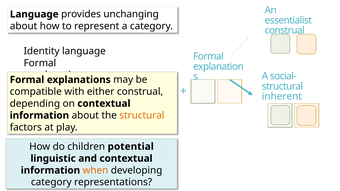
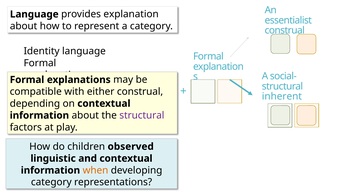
provides unchanging: unchanging -> explanation
structural at (142, 116) colour: orange -> purple
potential: potential -> observed
